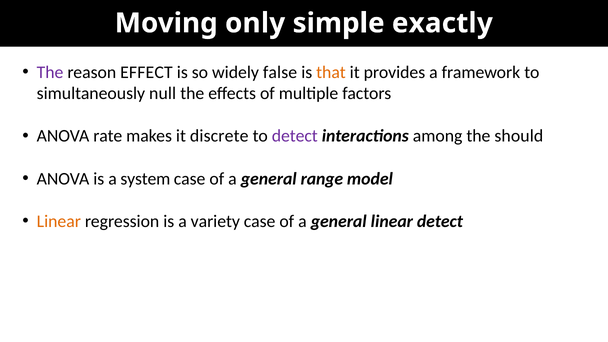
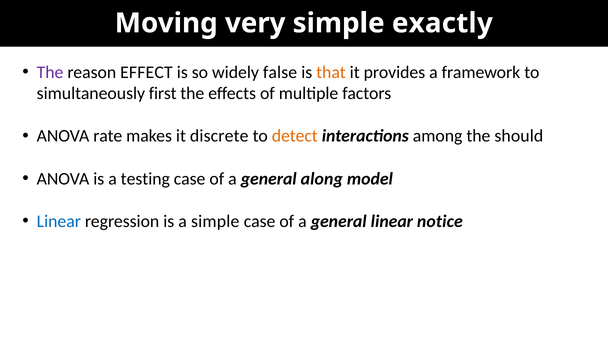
only: only -> very
null: null -> first
detect at (295, 136) colour: purple -> orange
system: system -> testing
range: range -> along
Linear at (59, 221) colour: orange -> blue
a variety: variety -> simple
linear detect: detect -> notice
